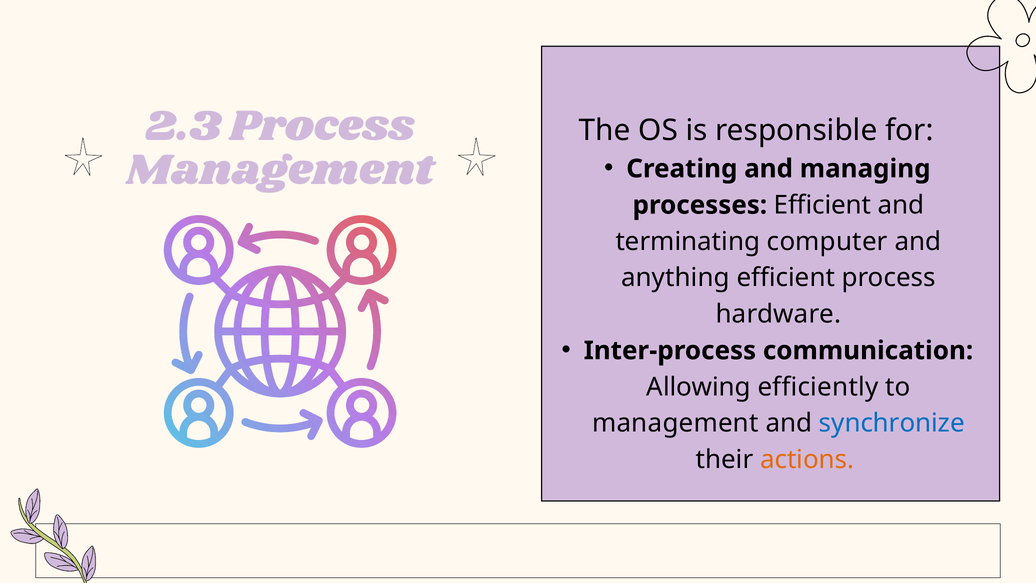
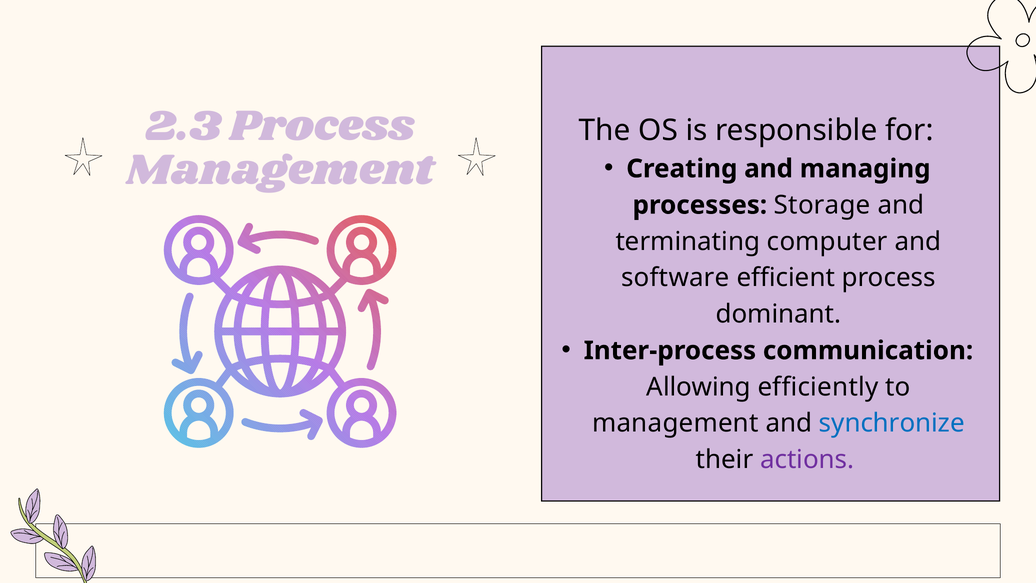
processes Efficient: Efficient -> Storage
anything: anything -> software
hardware: hardware -> dominant
actions colour: orange -> purple
